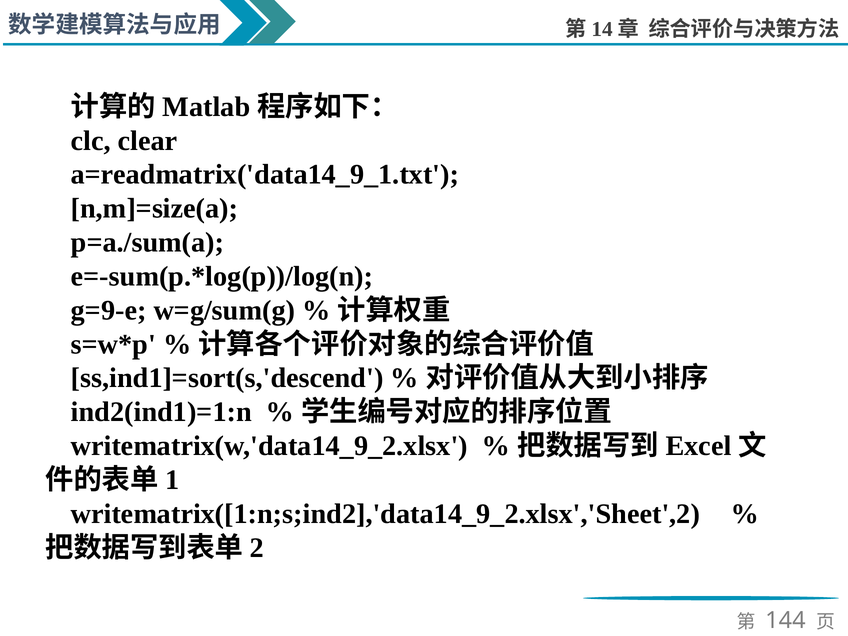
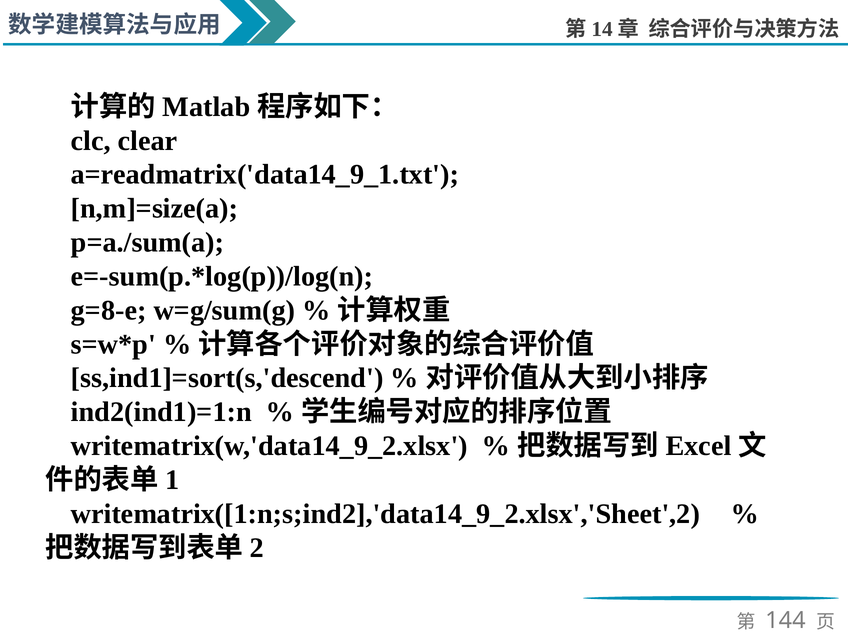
g=9-e: g=9-e -> g=8-e
